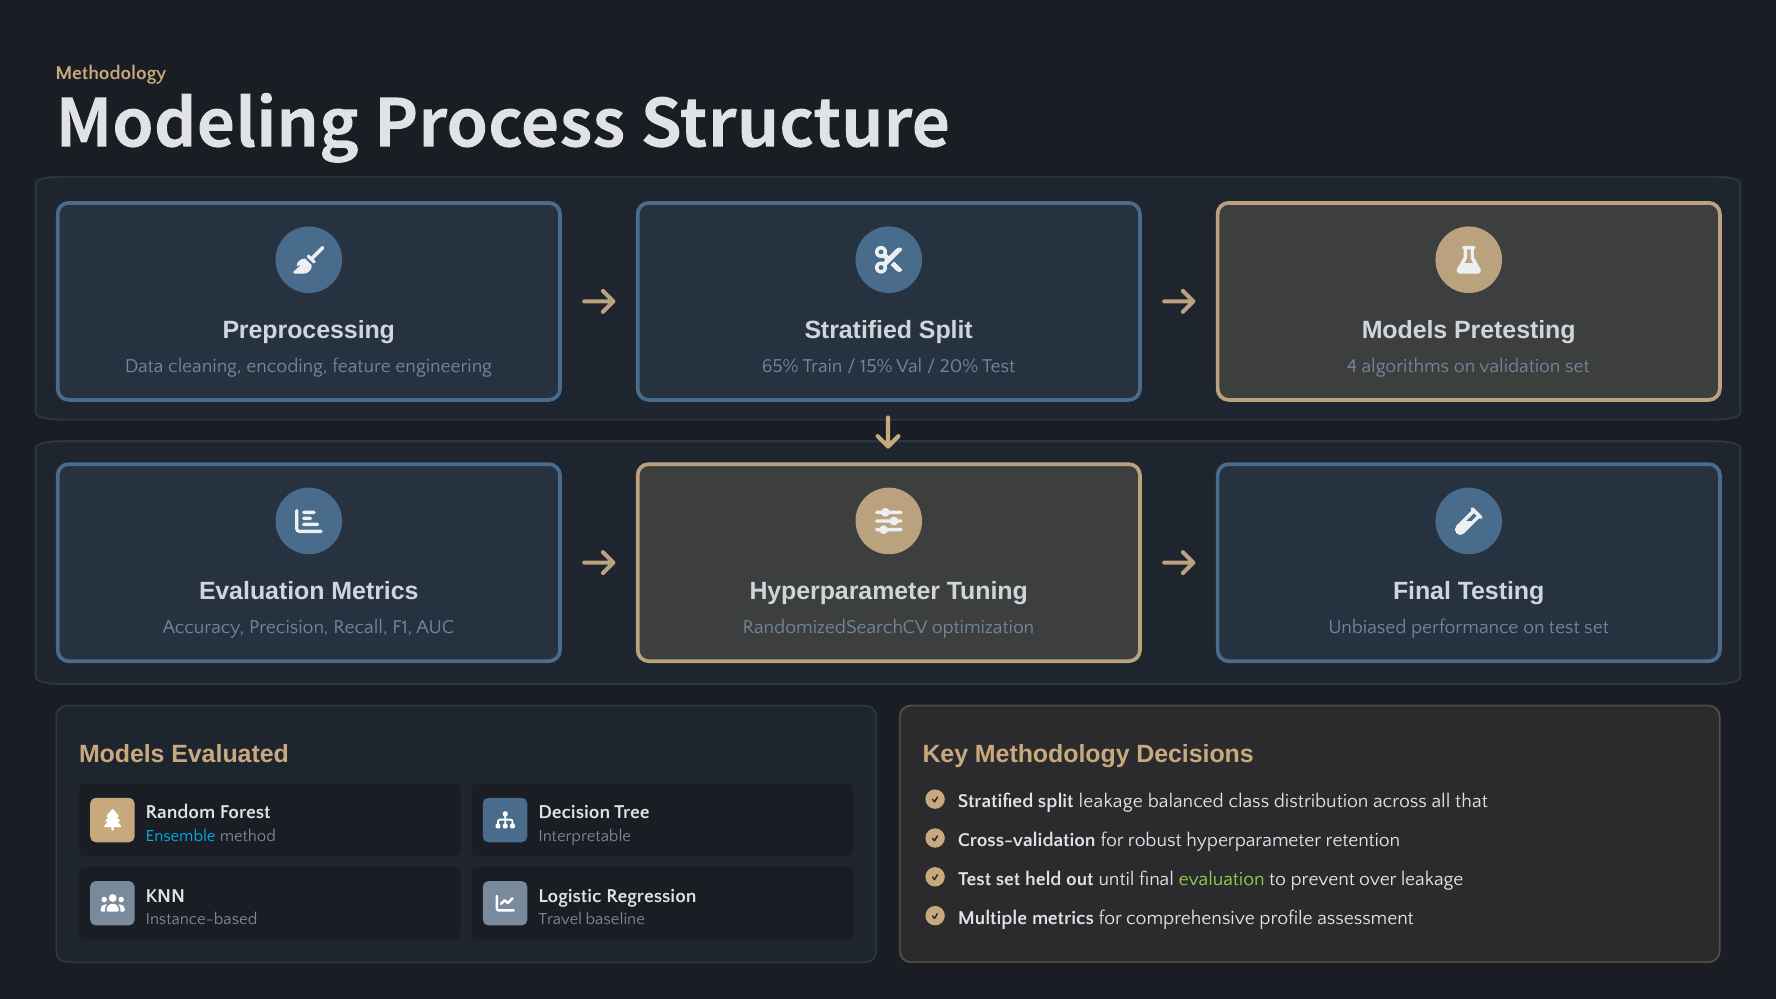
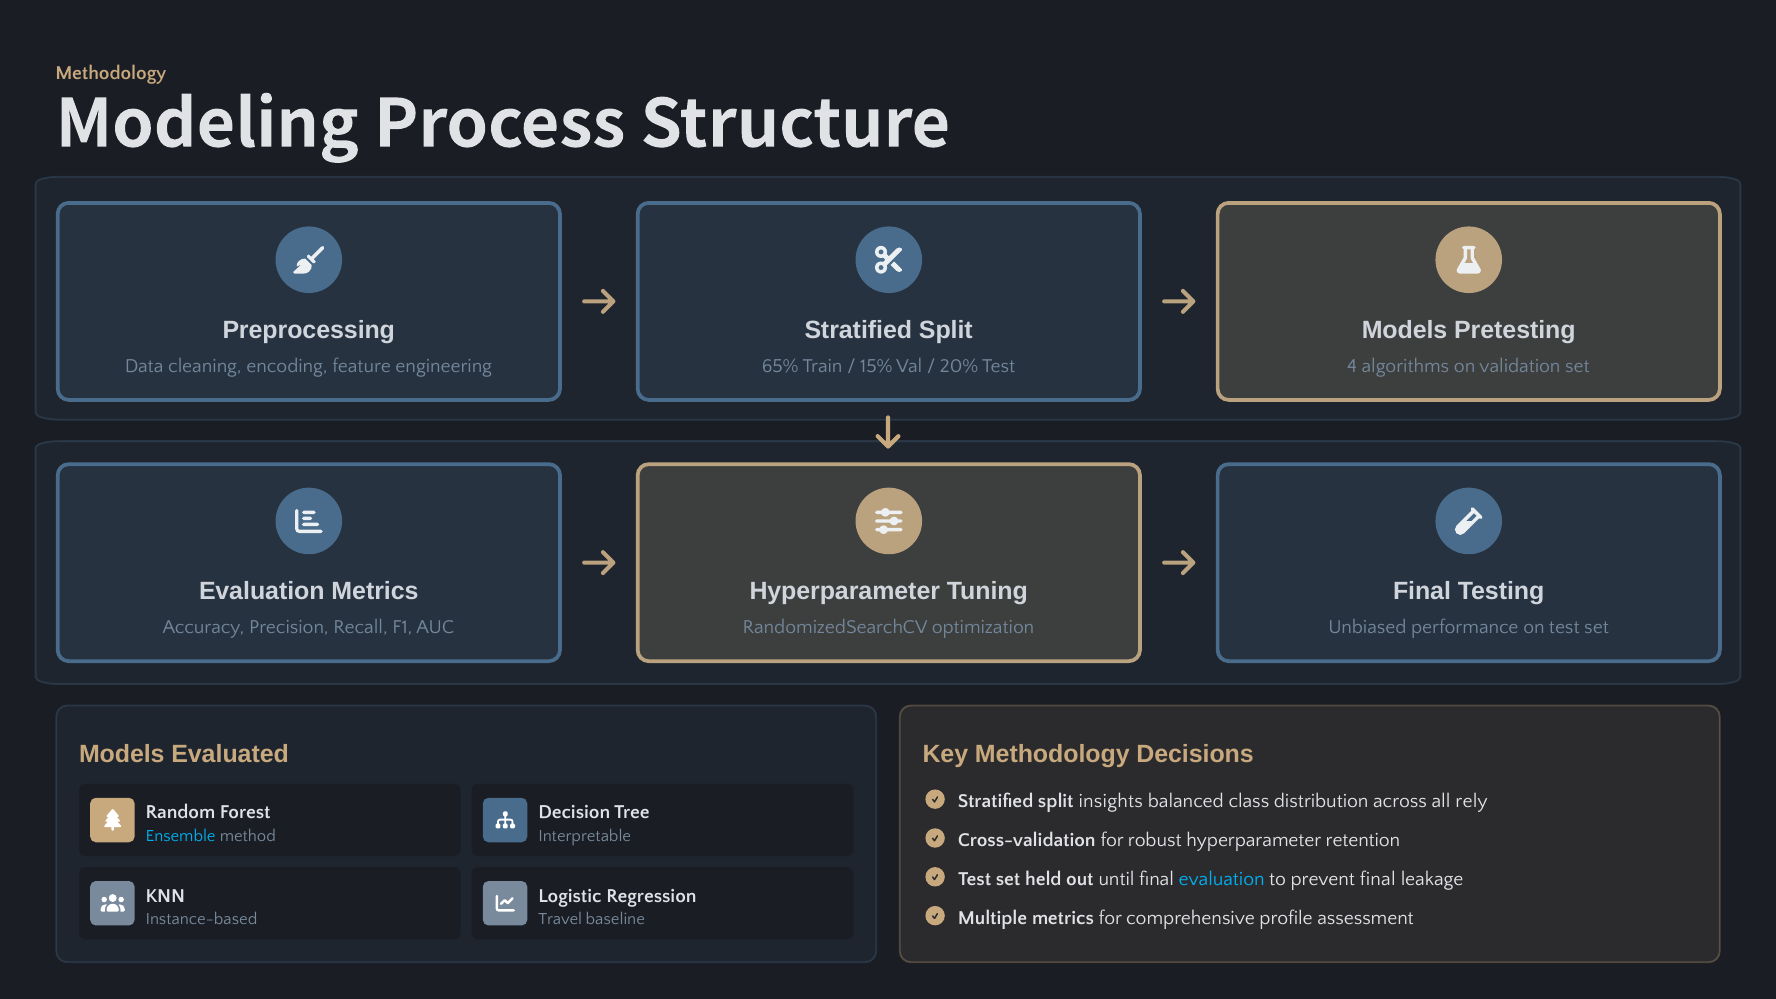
split leakage: leakage -> insights
that: that -> rely
evaluation at (1222, 879) colour: light green -> light blue
prevent over: over -> final
